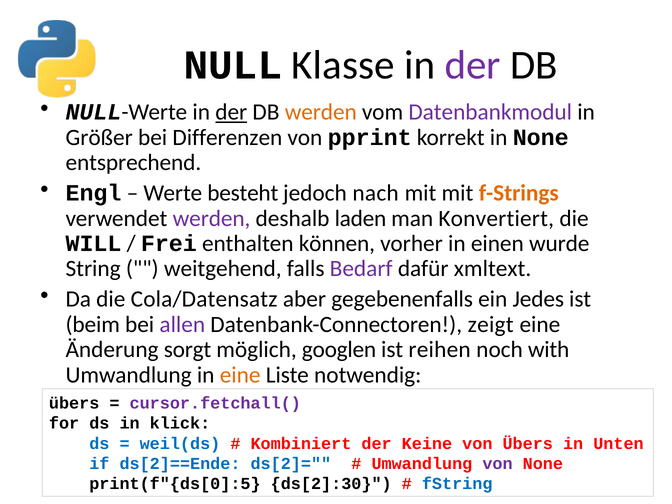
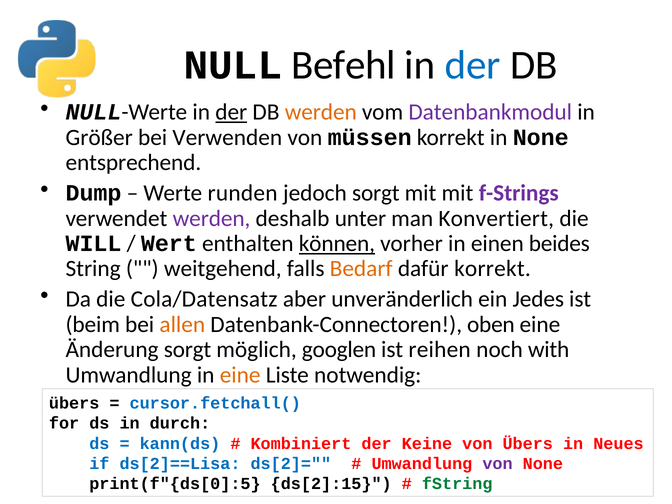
Klasse: Klasse -> Befehl
der at (473, 65) colour: purple -> blue
Differenzen: Differenzen -> Verwenden
pprint: pprint -> müssen
Engl: Engl -> Dump
besteht: besteht -> runden
jedoch nach: nach -> sorgt
f-Strings colour: orange -> purple
laden: laden -> unter
Frei: Frei -> Wert
können underline: none -> present
wurde: wurde -> beides
Bedarf colour: purple -> orange
dafür xmltext: xmltext -> korrekt
gegebenenfalls: gegebenenfalls -> unveränderlich
allen colour: purple -> orange
zeigt: zeigt -> oben
cursor.fetchall( colour: purple -> blue
klick: klick -> durch
weil(ds: weil(ds -> kann(ds
Unten: Unten -> Neues
ds[2]==Ende: ds[2]==Ende -> ds[2]==Lisa
ds[2]:30: ds[2]:30 -> ds[2]:15
fString colour: blue -> green
